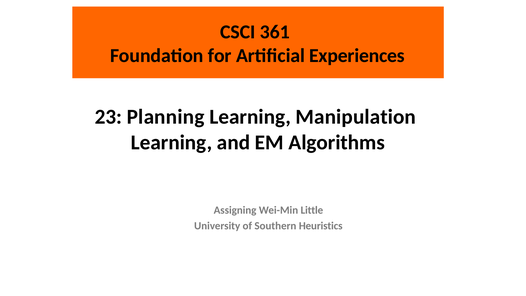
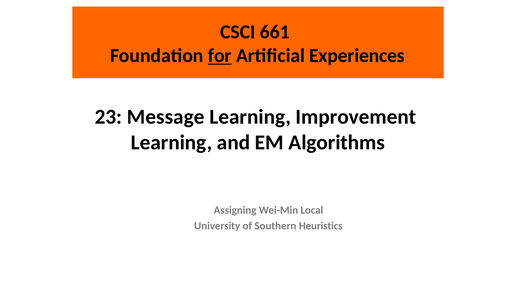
361: 361 -> 661
for underline: none -> present
Planning: Planning -> Message
Manipulation: Manipulation -> Improvement
Little: Little -> Local
